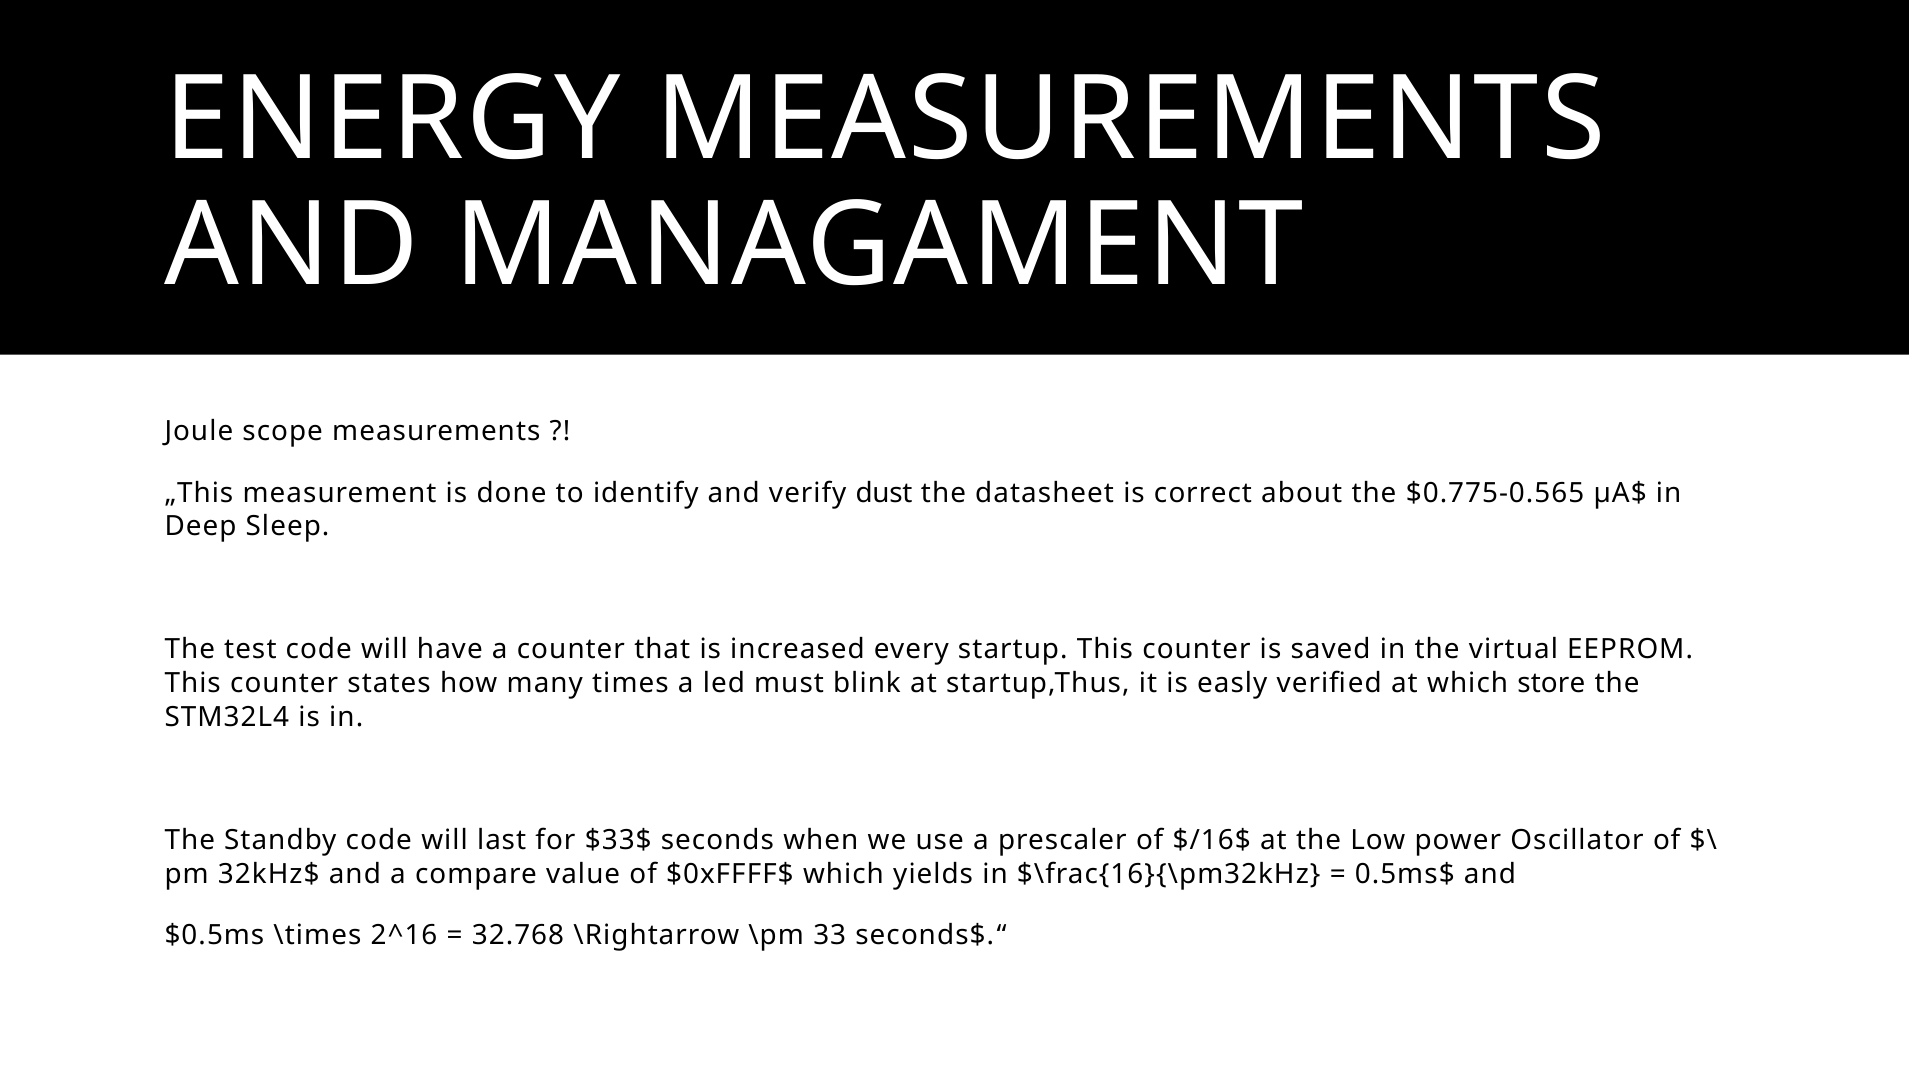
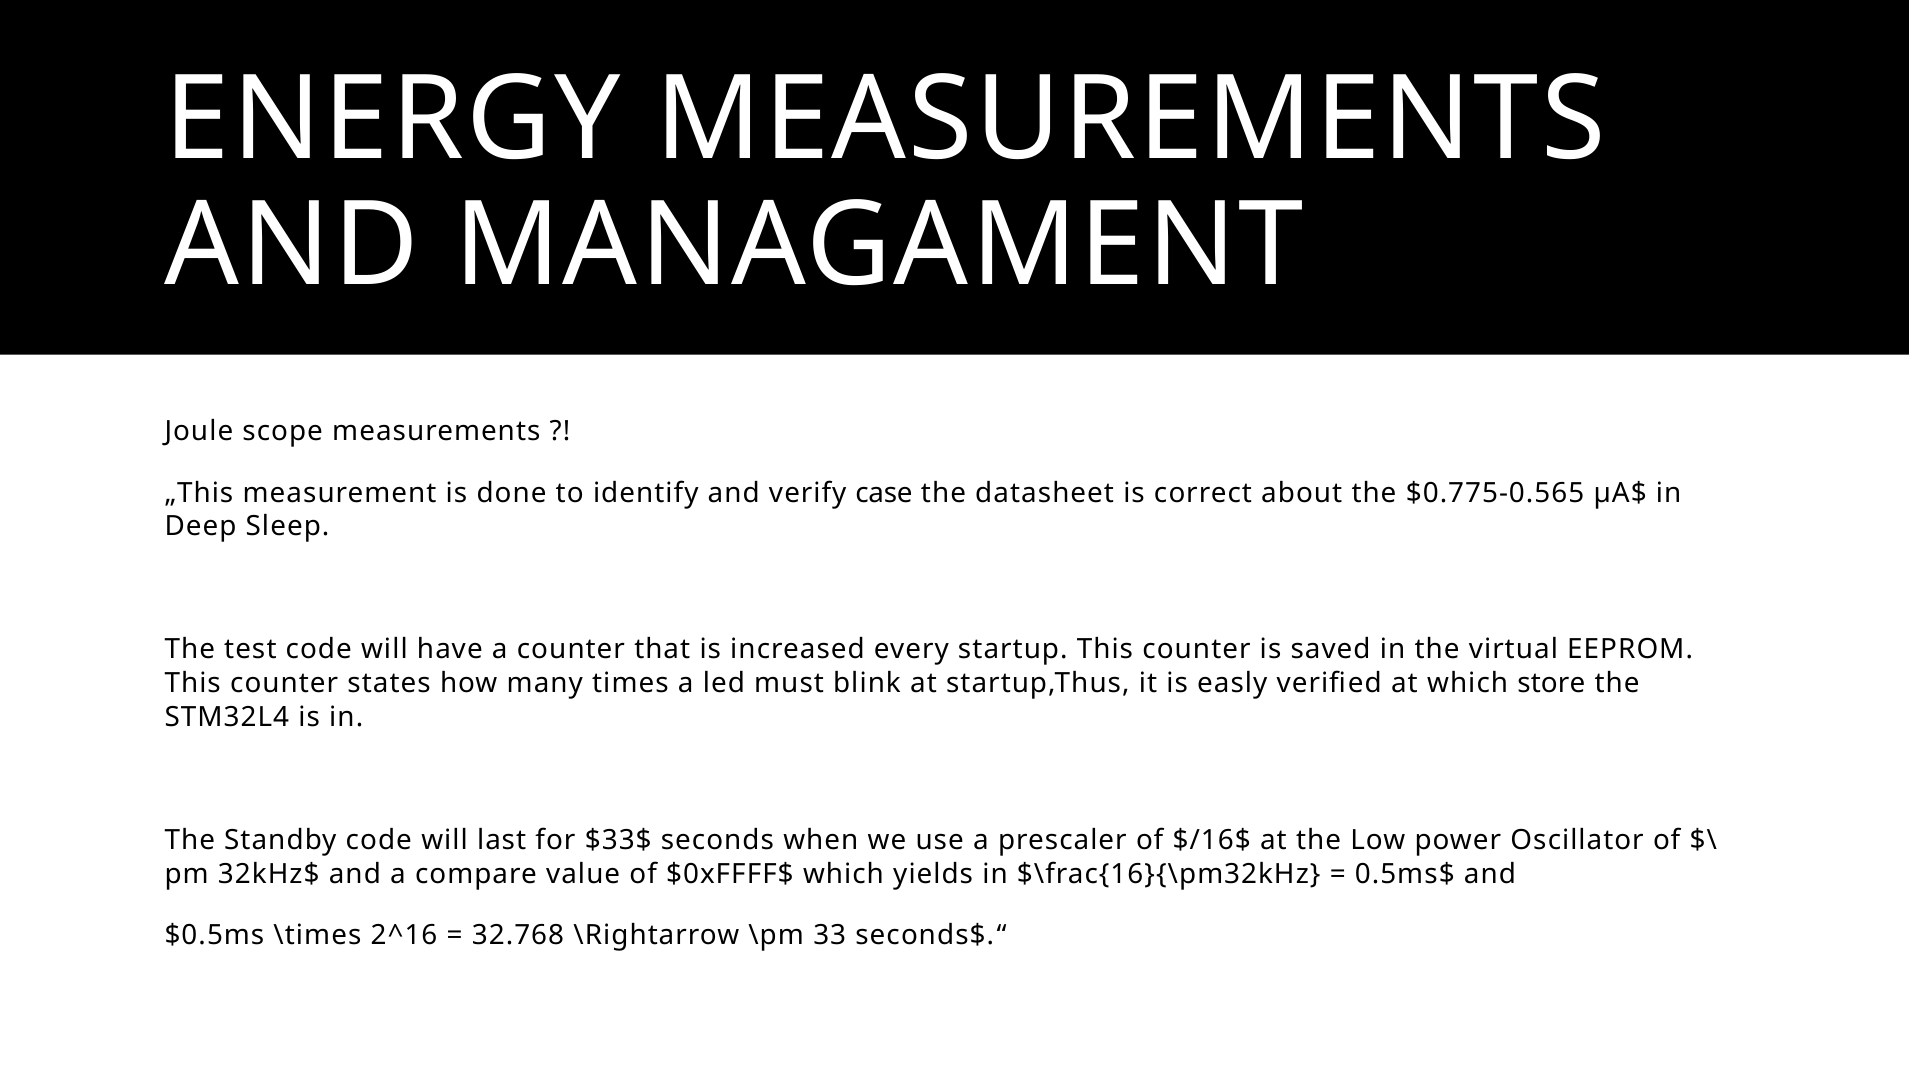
dust: dust -> case
